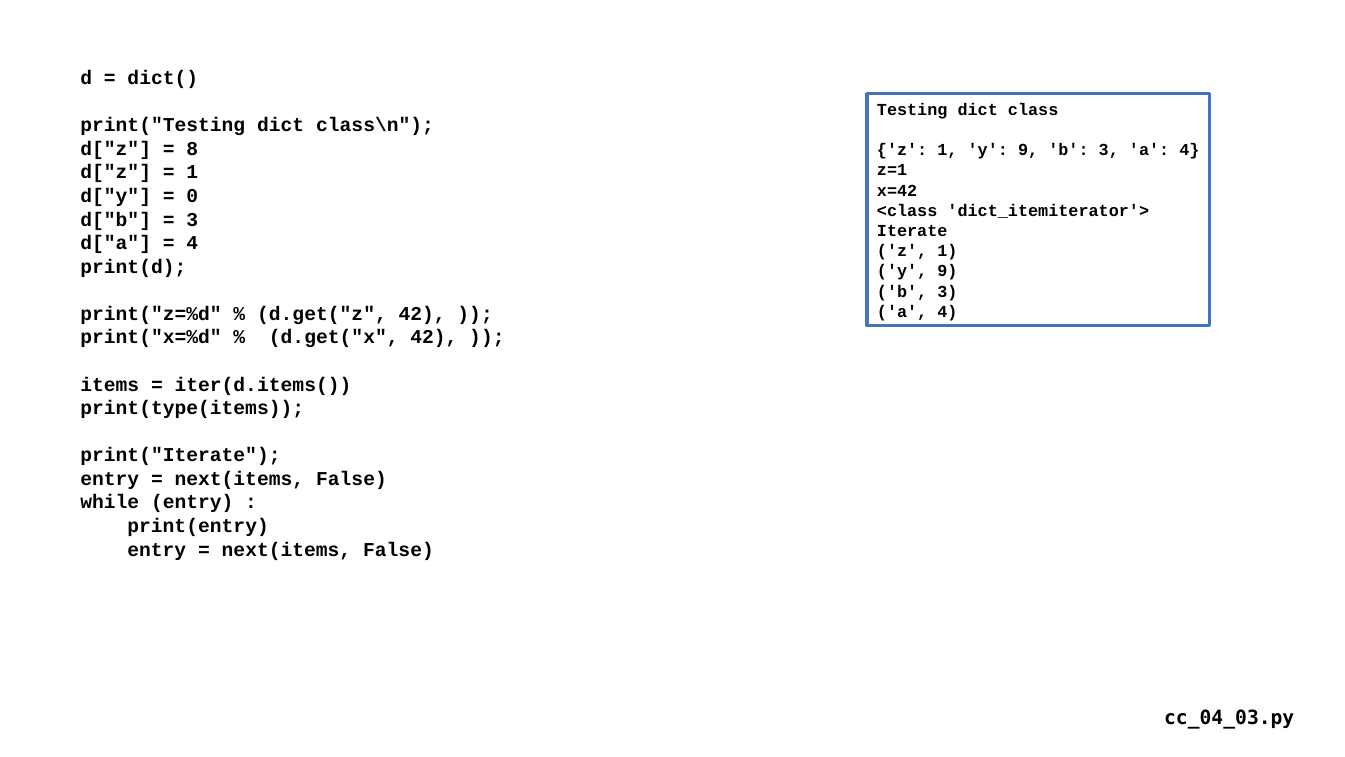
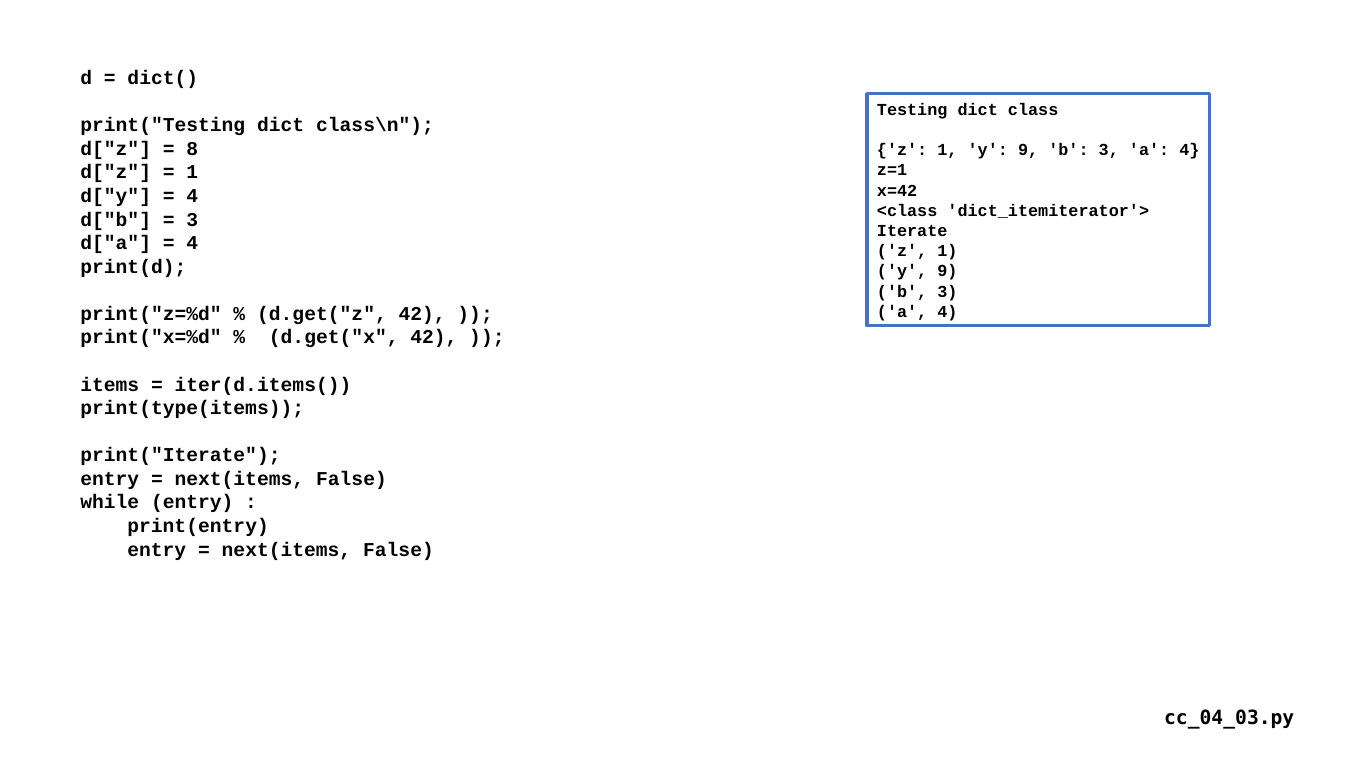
0 at (192, 196): 0 -> 4
